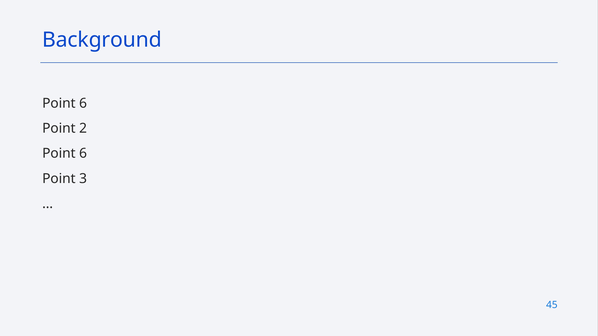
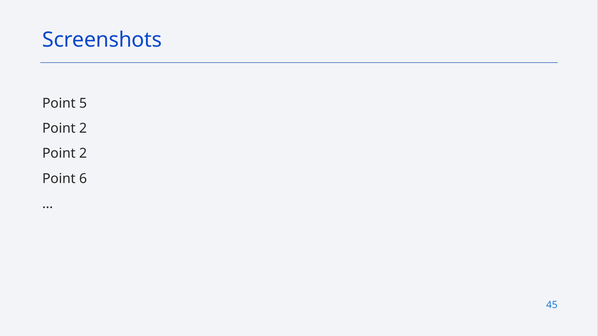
Background: Background -> Screenshots
6 at (83, 103): 6 -> 5
6 at (83, 154): 6 -> 2
3: 3 -> 6
